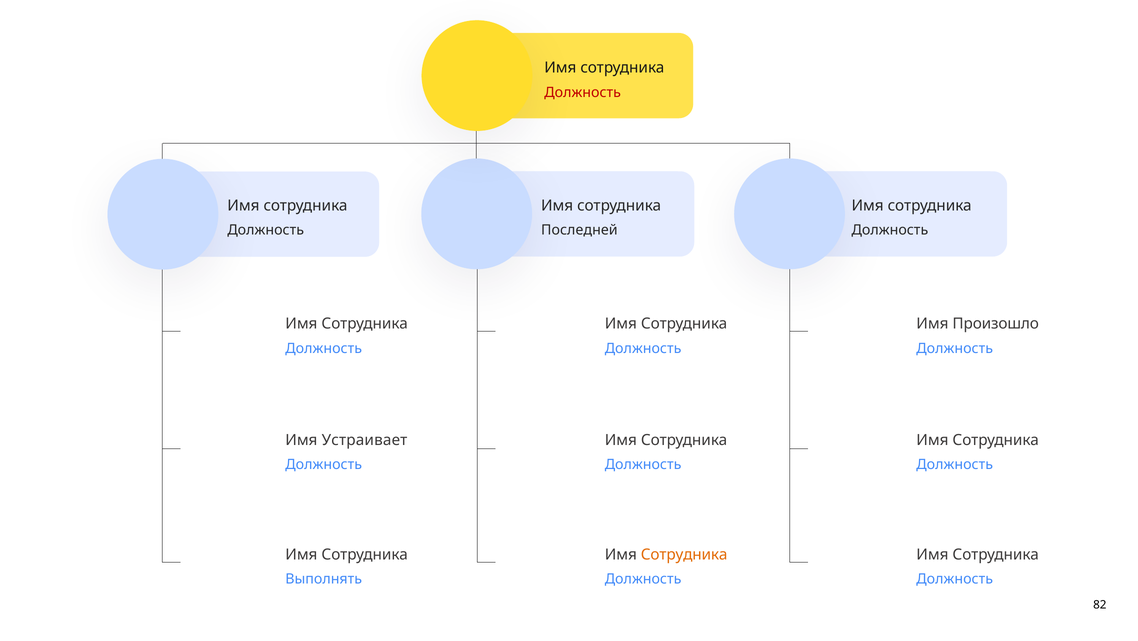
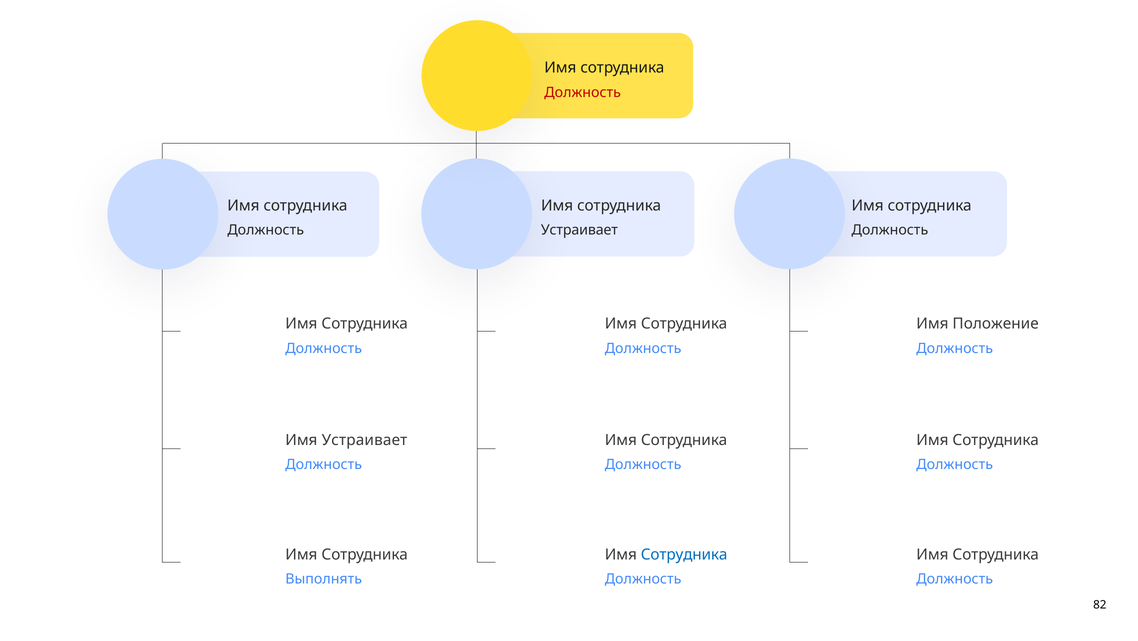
Последней at (579, 230): Последней -> Устраивает
Произошло: Произошло -> Положение
Сотрудника at (684, 555) colour: orange -> blue
